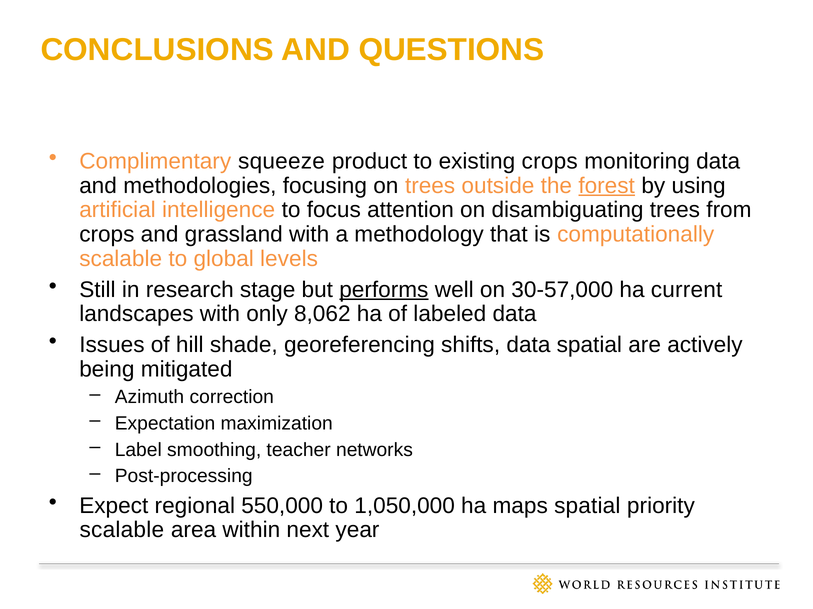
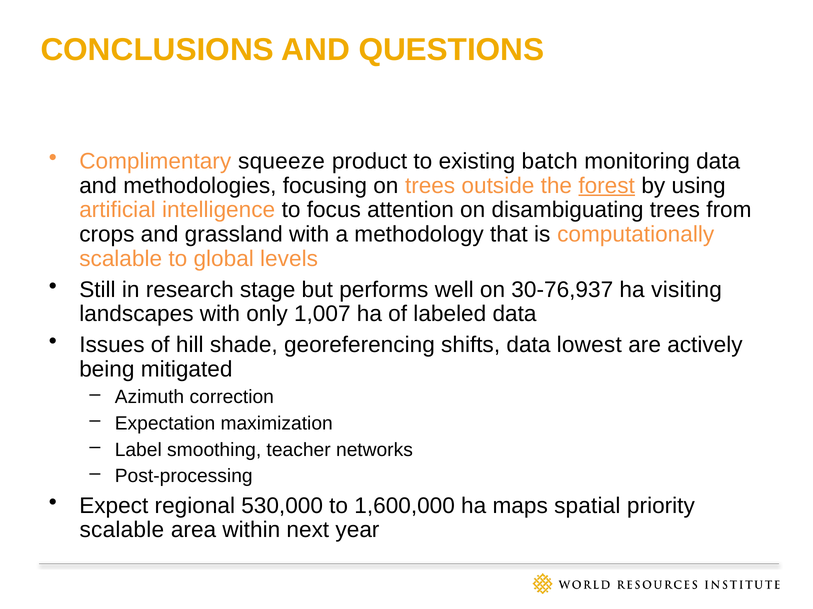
existing crops: crops -> batch
performs underline: present -> none
30-57,000: 30-57,000 -> 30-76,937
current: current -> visiting
8,062: 8,062 -> 1,007
data spatial: spatial -> lowest
550,000: 550,000 -> 530,000
1,050,000: 1,050,000 -> 1,600,000
